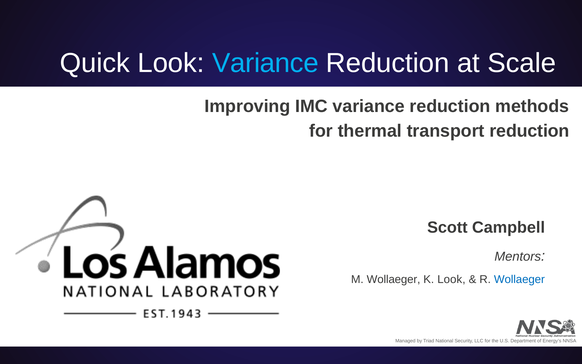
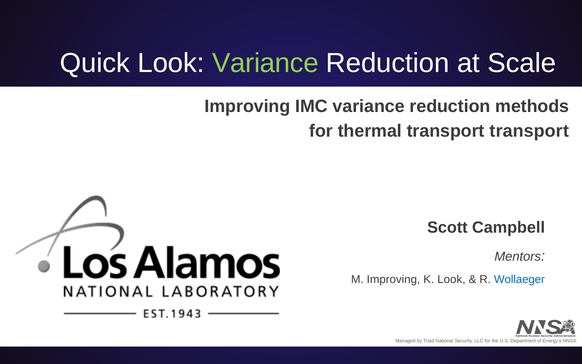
Variance at (265, 63) colour: light blue -> light green
transport reduction: reduction -> transport
M Wollaeger: Wollaeger -> Improving
